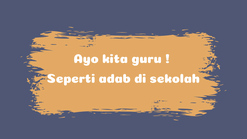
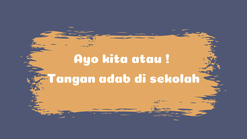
guru: guru -> atau
Seperti: Seperti -> Tangan
